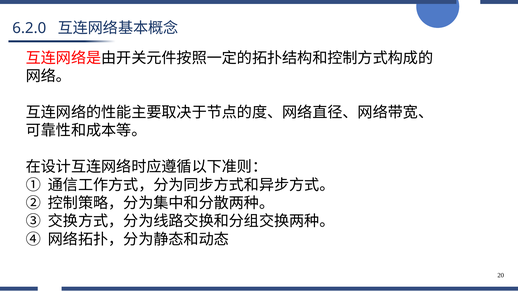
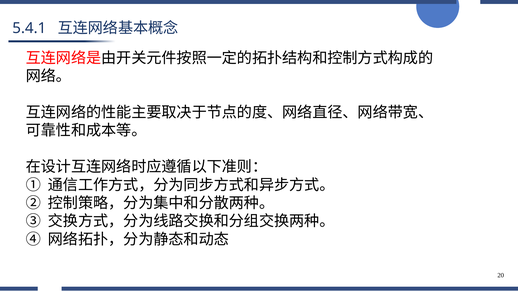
6.2.0: 6.2.0 -> 5.4.1
